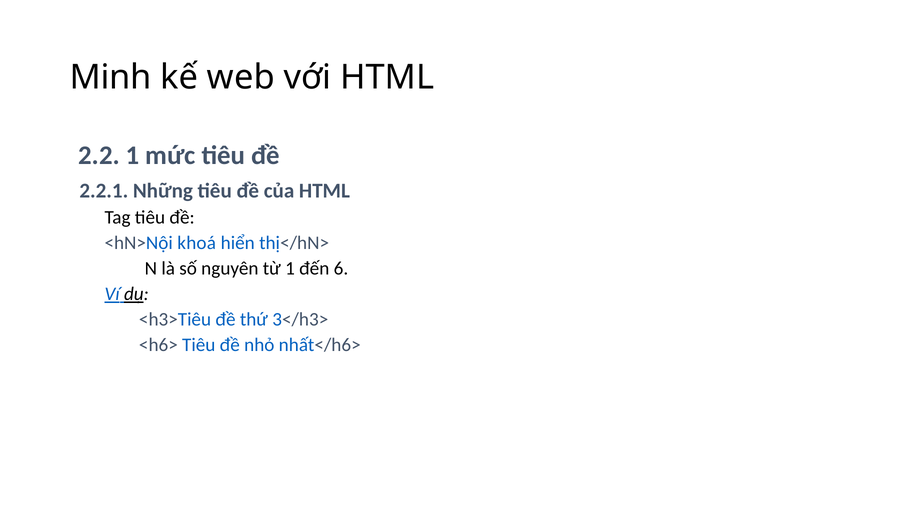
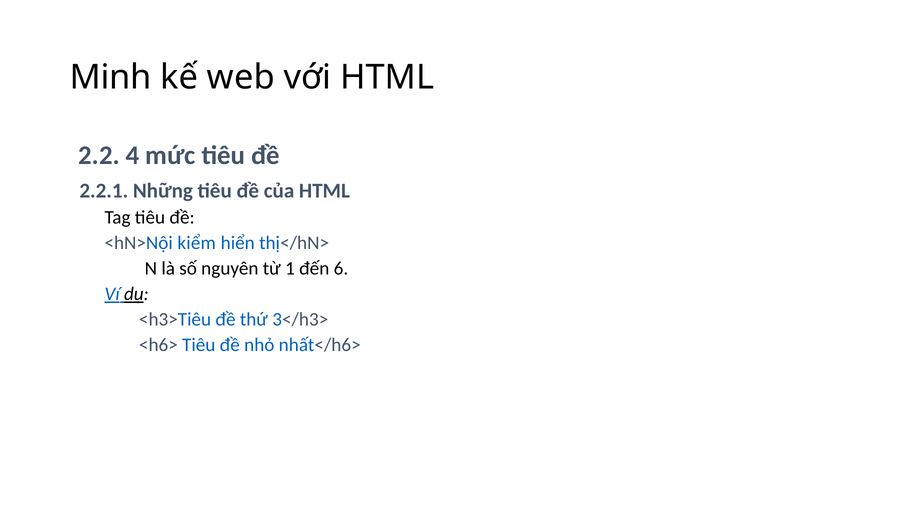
2.2 1: 1 -> 4
khoá: khoá -> kiểm
